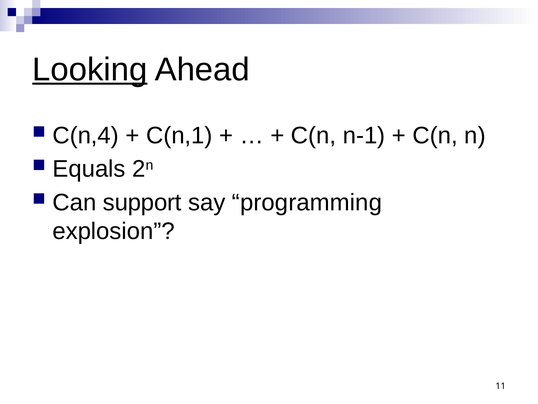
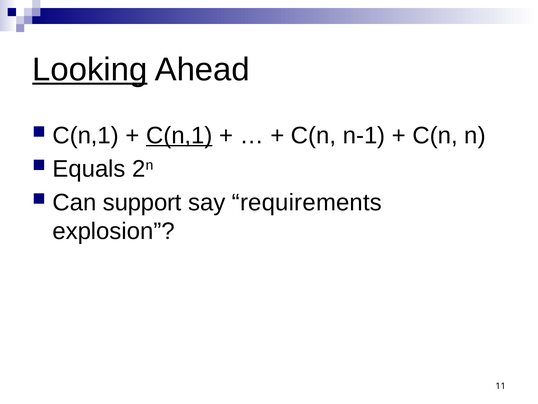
C(n,4 at (86, 135): C(n,4 -> C(n,1
C(n,1 at (179, 135) underline: none -> present
programming: programming -> requirements
